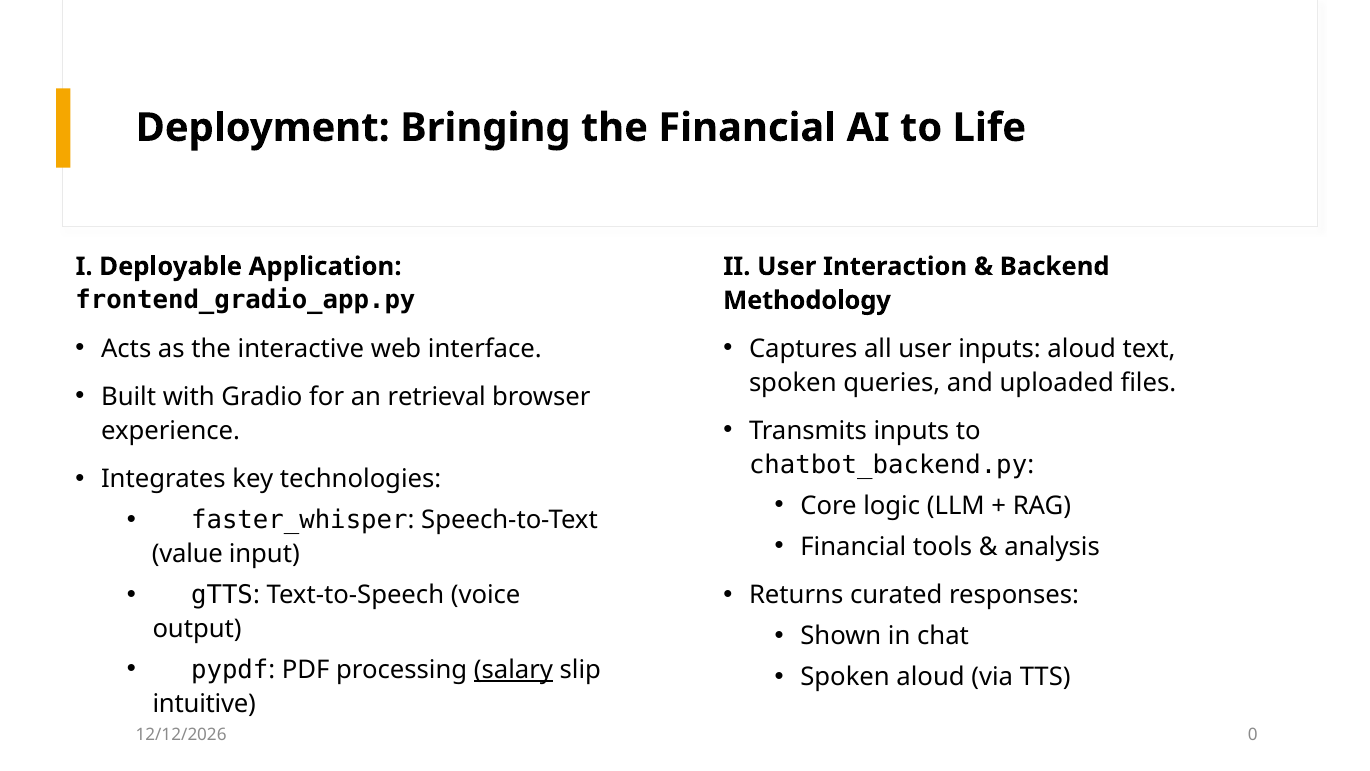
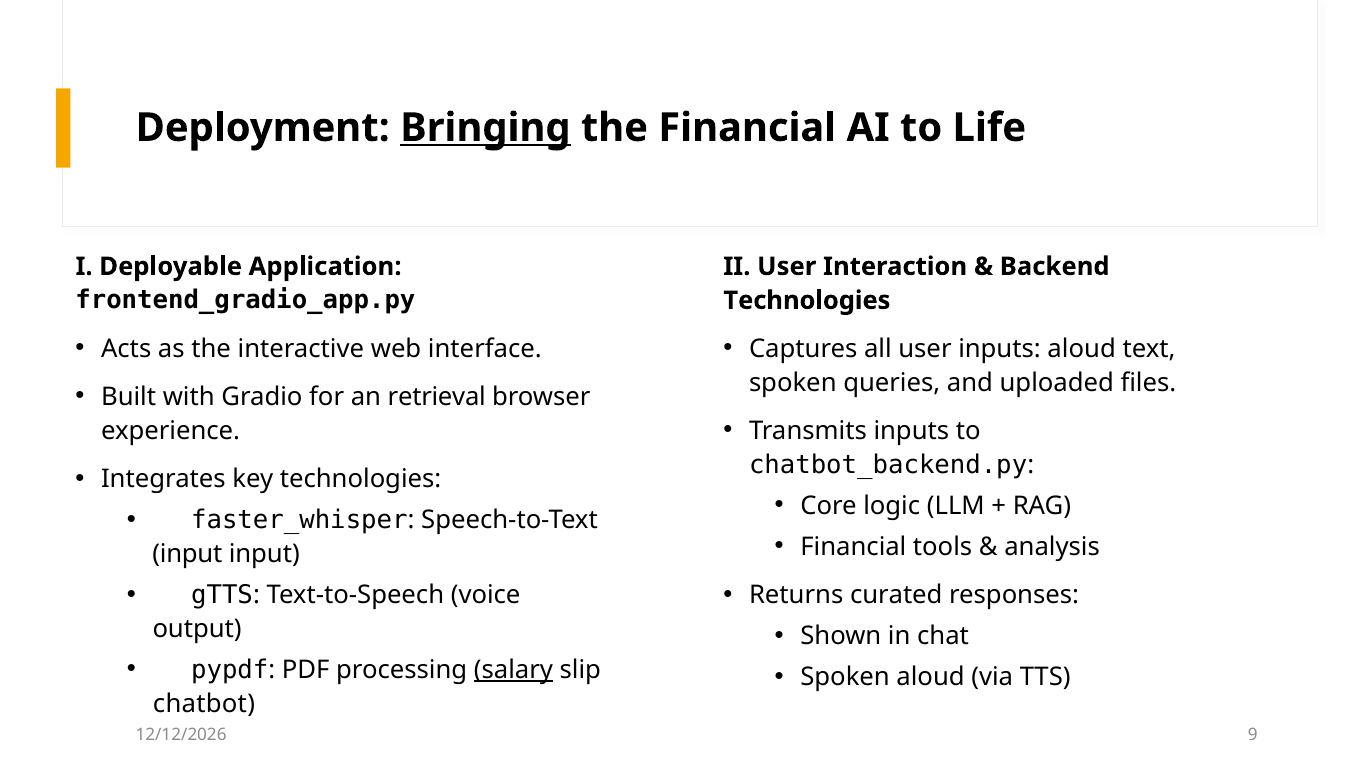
Bringing underline: none -> present
Methodology at (807, 300): Methodology -> Technologies
value at (187, 554): value -> input
intuitive: intuitive -> chatbot
0: 0 -> 9
